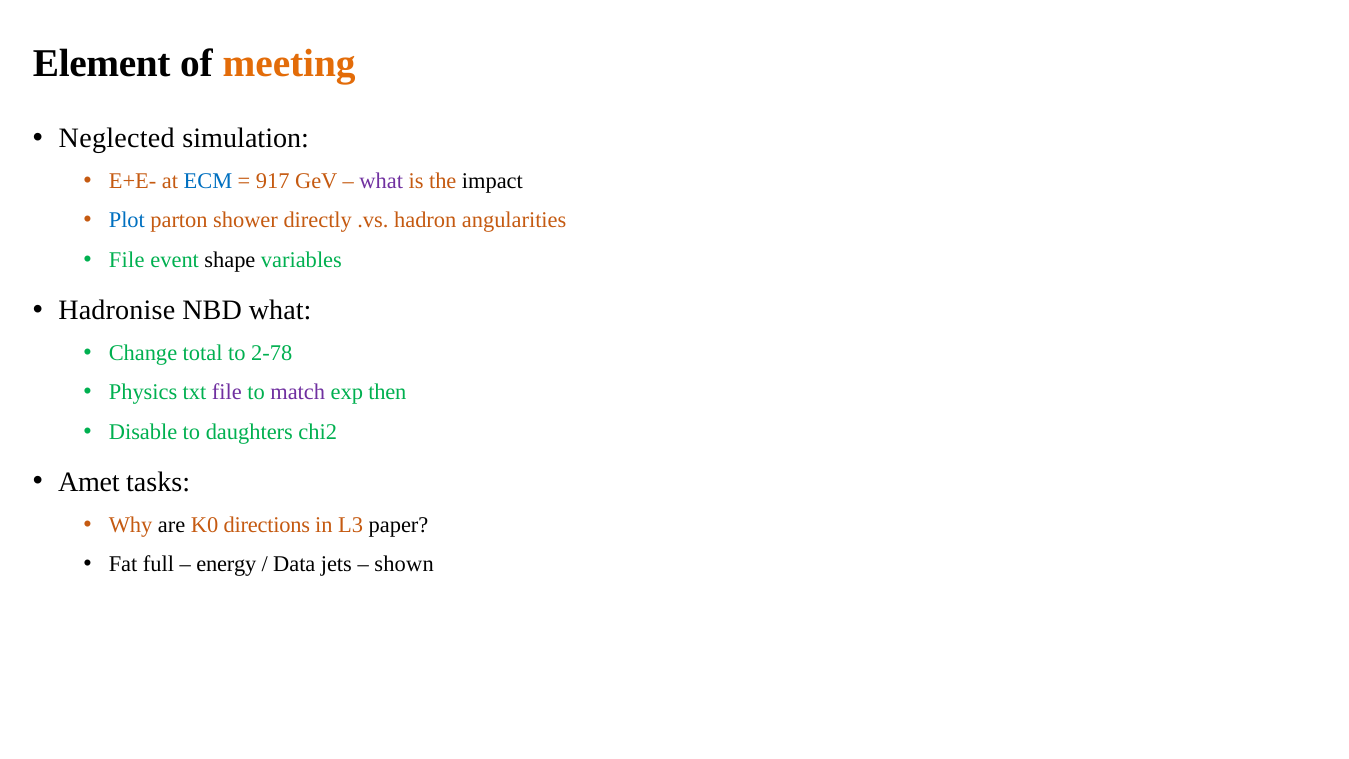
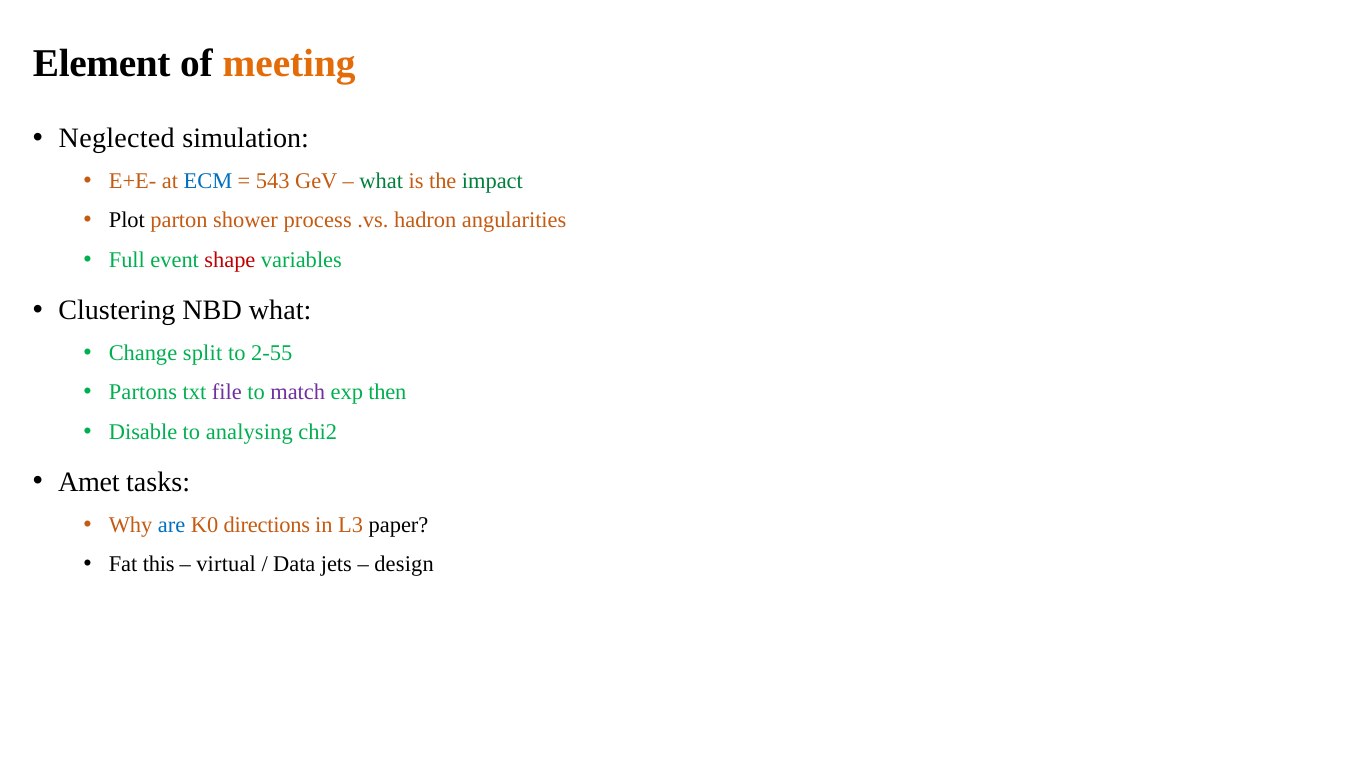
917: 917 -> 543
what at (381, 181) colour: purple -> green
impact colour: black -> green
Plot colour: blue -> black
directly: directly -> process
File at (127, 260): File -> Full
shape colour: black -> red
Hadronise: Hadronise -> Clustering
total: total -> split
2-78: 2-78 -> 2-55
Physics: Physics -> Partons
daughters: daughters -> analysing
are colour: black -> blue
full: full -> this
energy: energy -> virtual
shown: shown -> design
